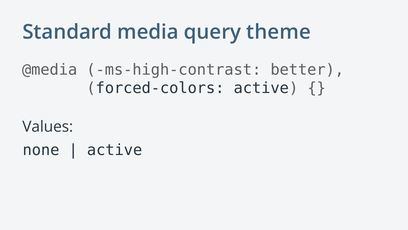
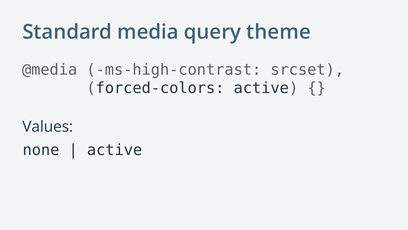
better: better -> srcset
